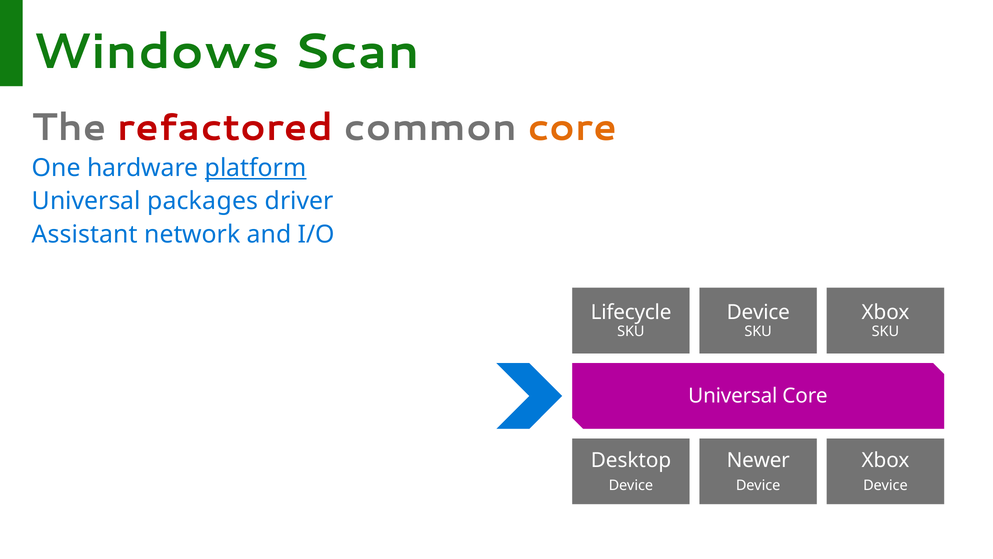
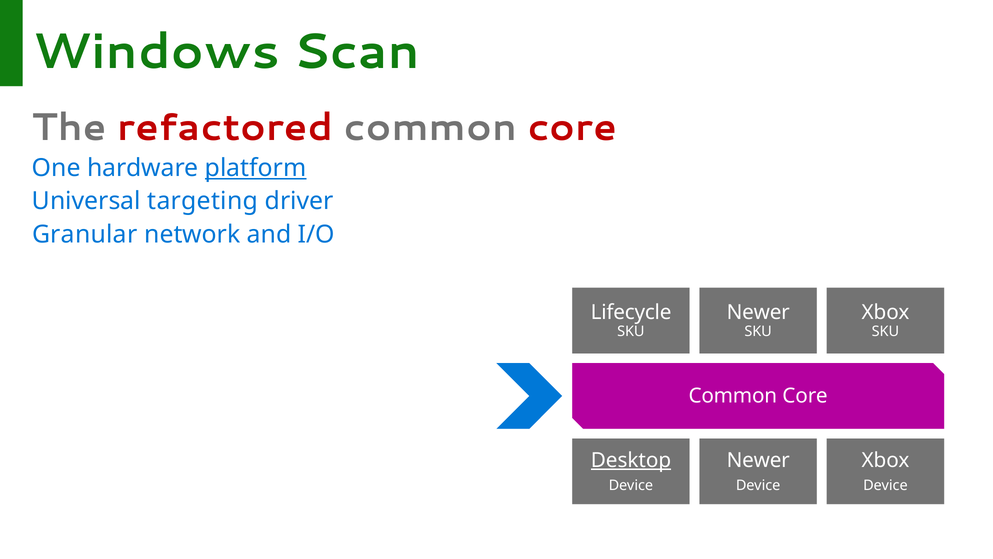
core at (572, 127) colour: orange -> red
packages: packages -> targeting
Assistant: Assistant -> Granular
Device at (758, 312): Device -> Newer
Universal at (733, 395): Universal -> Common
Desktop underline: none -> present
